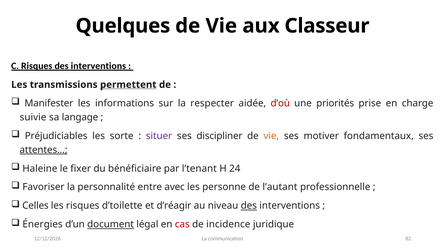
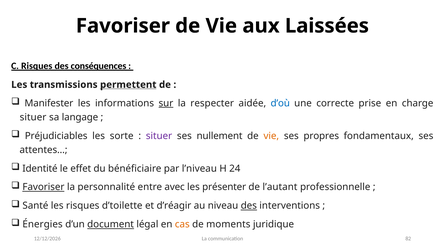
Quelques at (123, 26): Quelques -> Favoriser
Classeur: Classeur -> Laissées
interventions at (98, 66): interventions -> conséquences
sur underline: none -> present
d’où colour: red -> blue
priorités: priorités -> correcte
suivie at (33, 117): suivie -> situer
discipliner: discipliner -> nullement
motiver: motiver -> propres
attentes… underline: present -> none
Haleine: Haleine -> Identité
fixer: fixer -> effet
l’tenant: l’tenant -> l’niveau
Favoriser at (43, 187) underline: none -> present
personne: personne -> présenter
Celles: Celles -> Santé
cas colour: red -> orange
incidence: incidence -> moments
